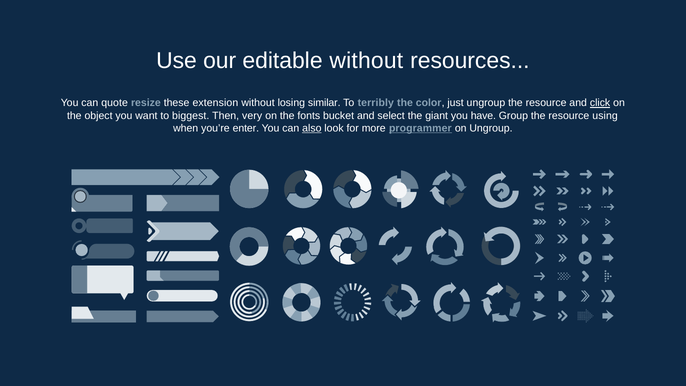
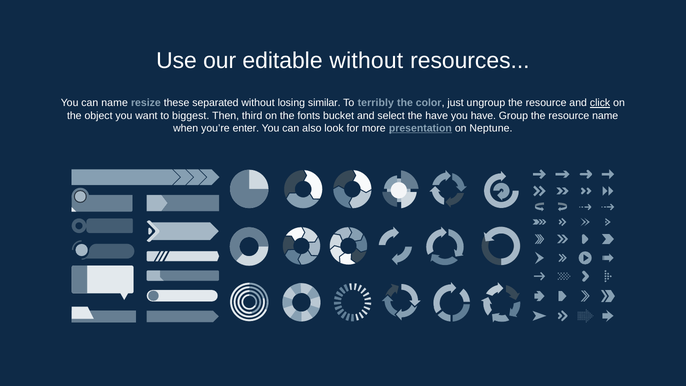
can quote: quote -> name
extension: extension -> separated
very: very -> third
the giant: giant -> have
resource using: using -> name
also underline: present -> none
programmer: programmer -> presentation
on Ungroup: Ungroup -> Neptune
